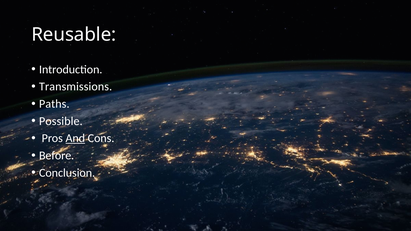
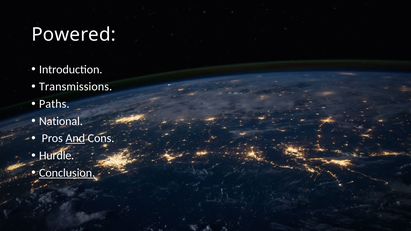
Reusable: Reusable -> Powered
Possible: Possible -> National
Before: Before -> Hurdle
Conclusion underline: none -> present
